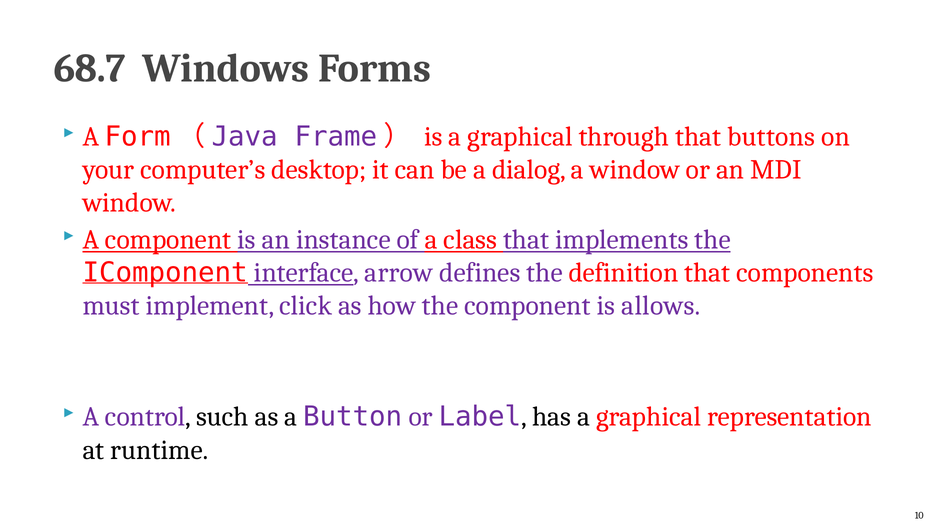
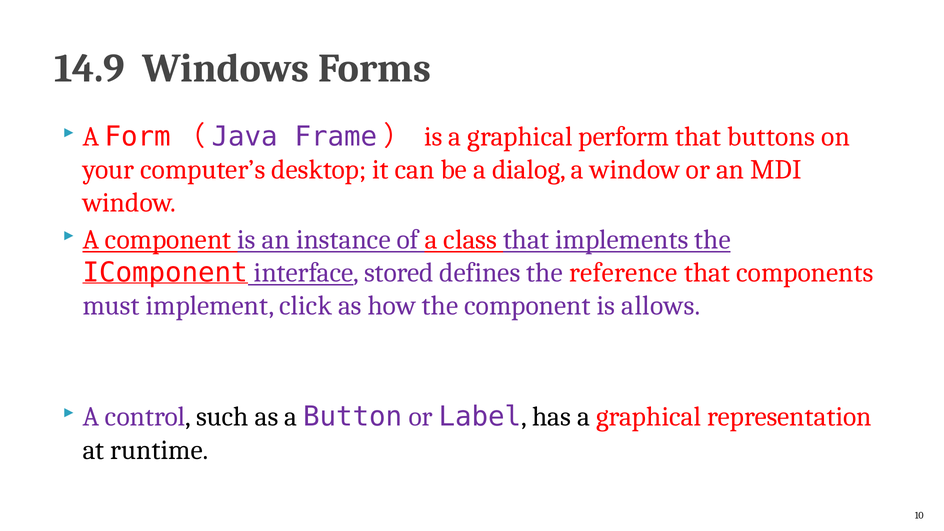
68.7: 68.7 -> 14.9
through: through -> perform
arrow: arrow -> stored
definition: definition -> reference
